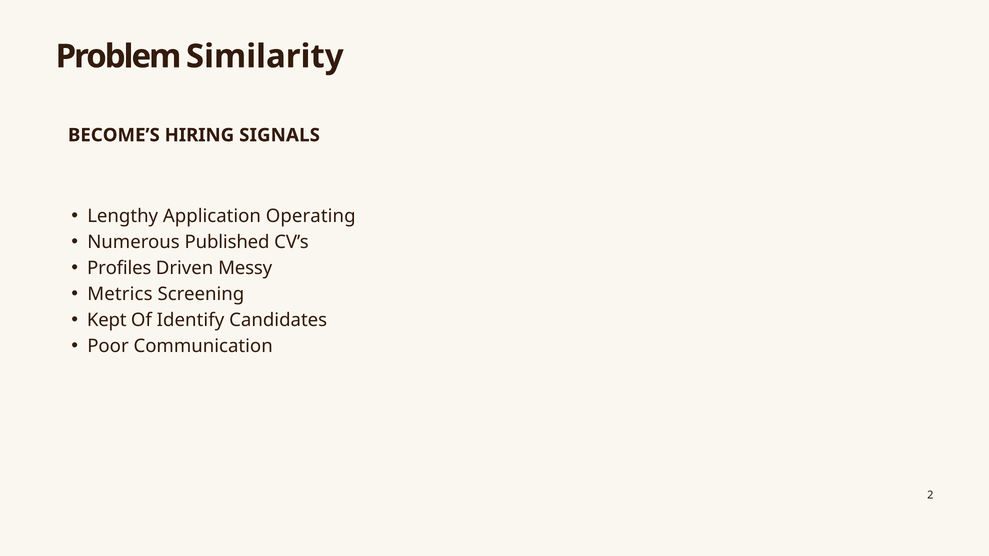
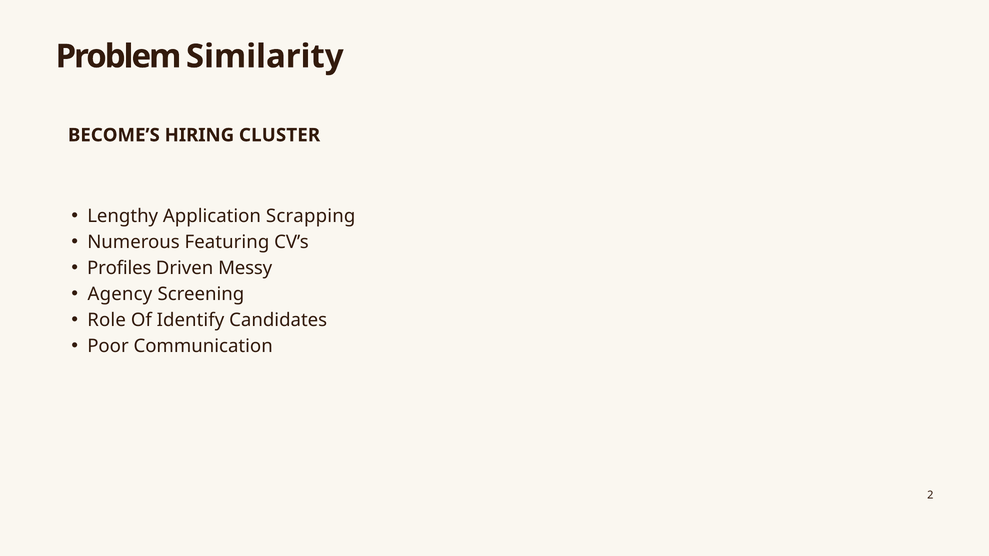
SIGNALS: SIGNALS -> CLUSTER
Operating: Operating -> Scrapping
Published: Published -> Featuring
Metrics: Metrics -> Agency
Kept: Kept -> Role
